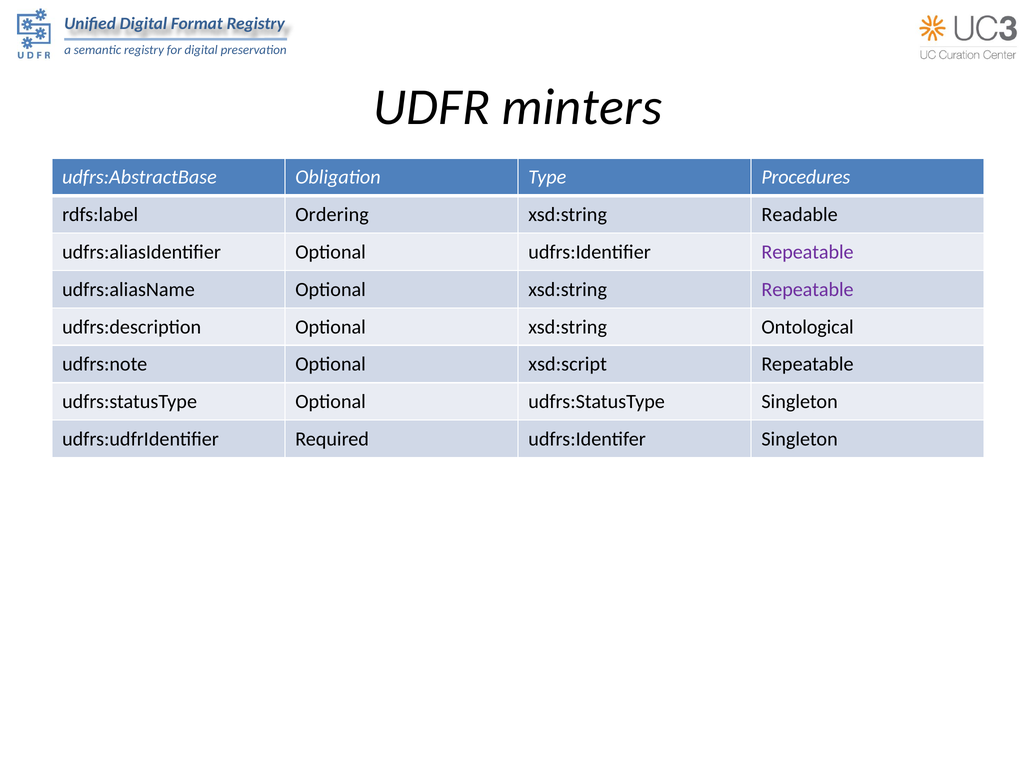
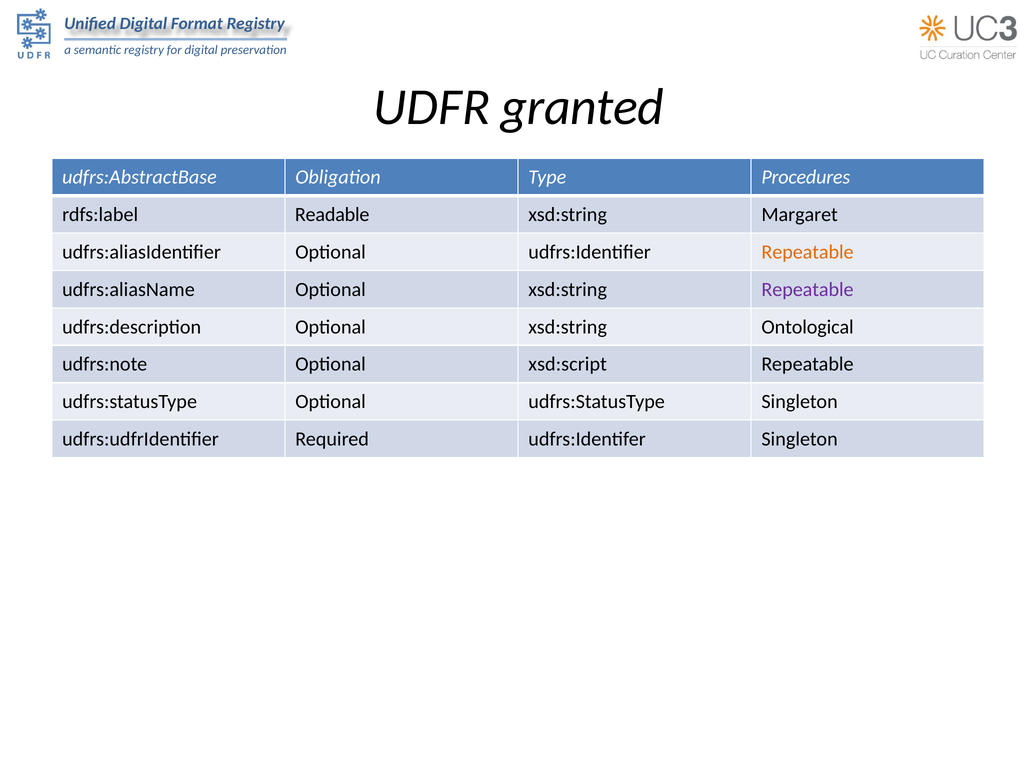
minters: minters -> granted
Ordering: Ordering -> Readable
Readable: Readable -> Margaret
Repeatable at (808, 252) colour: purple -> orange
